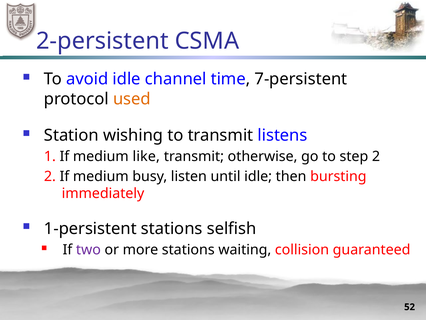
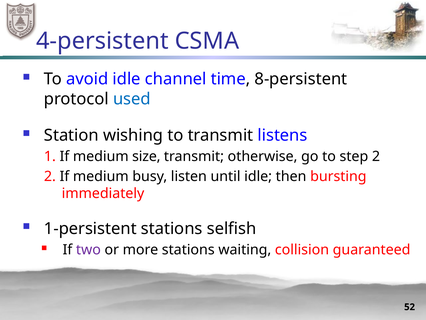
2-persistent: 2-persistent -> 4-persistent
7-persistent: 7-persistent -> 8-persistent
used colour: orange -> blue
like: like -> size
